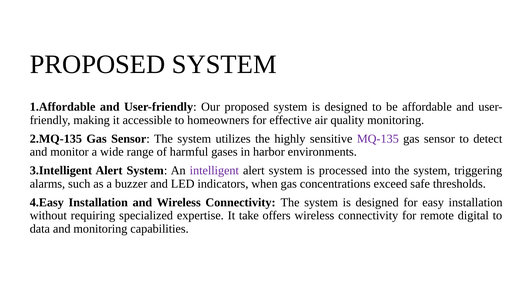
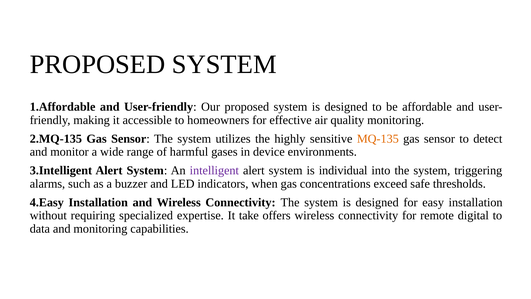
MQ-135 colour: purple -> orange
harbor: harbor -> device
processed: processed -> individual
